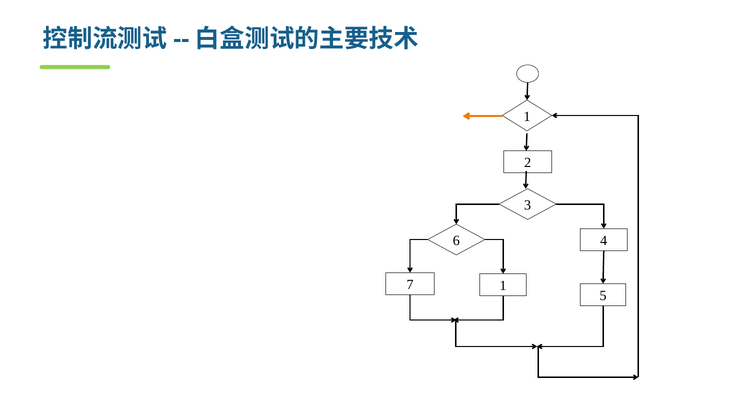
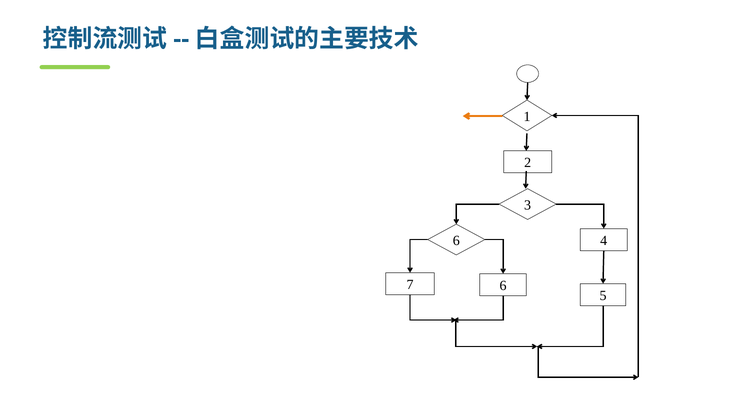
7 1: 1 -> 6
